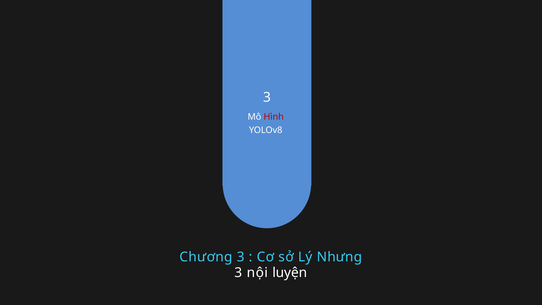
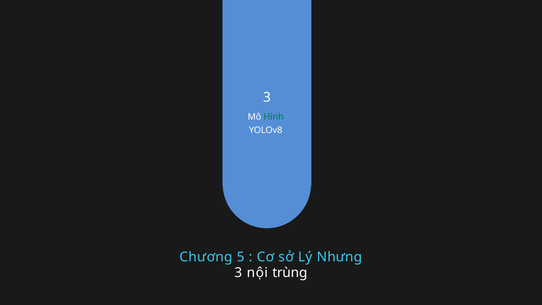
Hình colour: red -> green
Chương 3: 3 -> 5
luyện: luyện -> trùng
